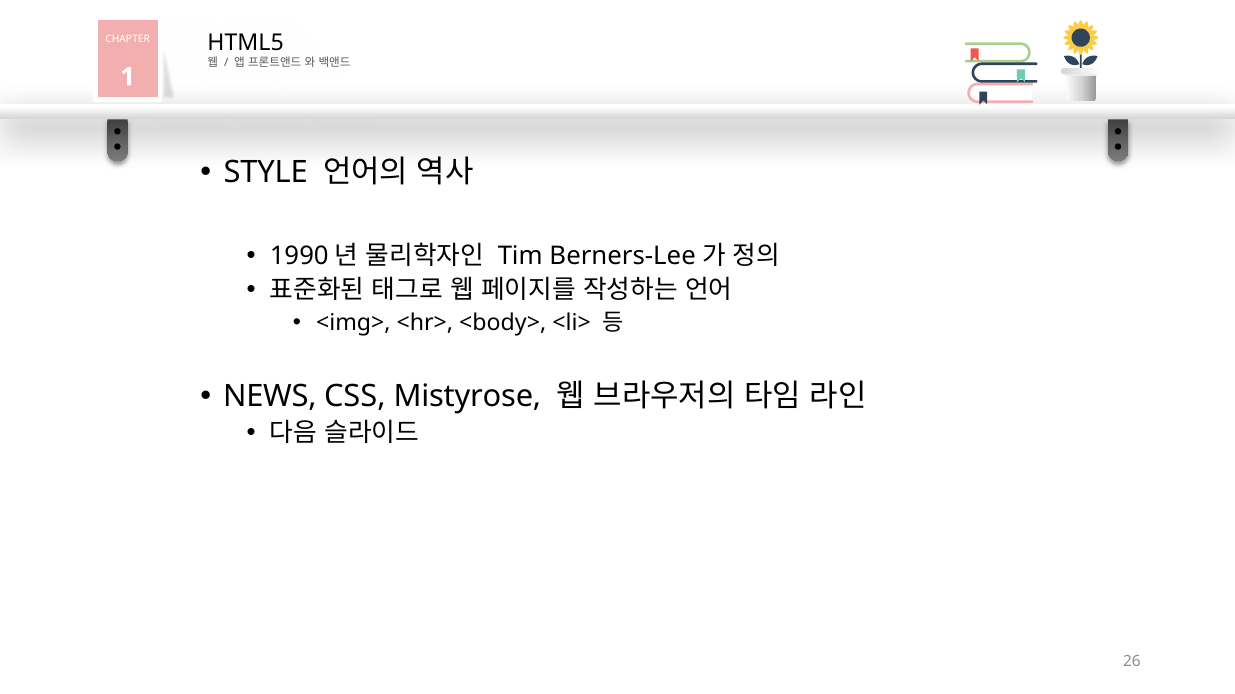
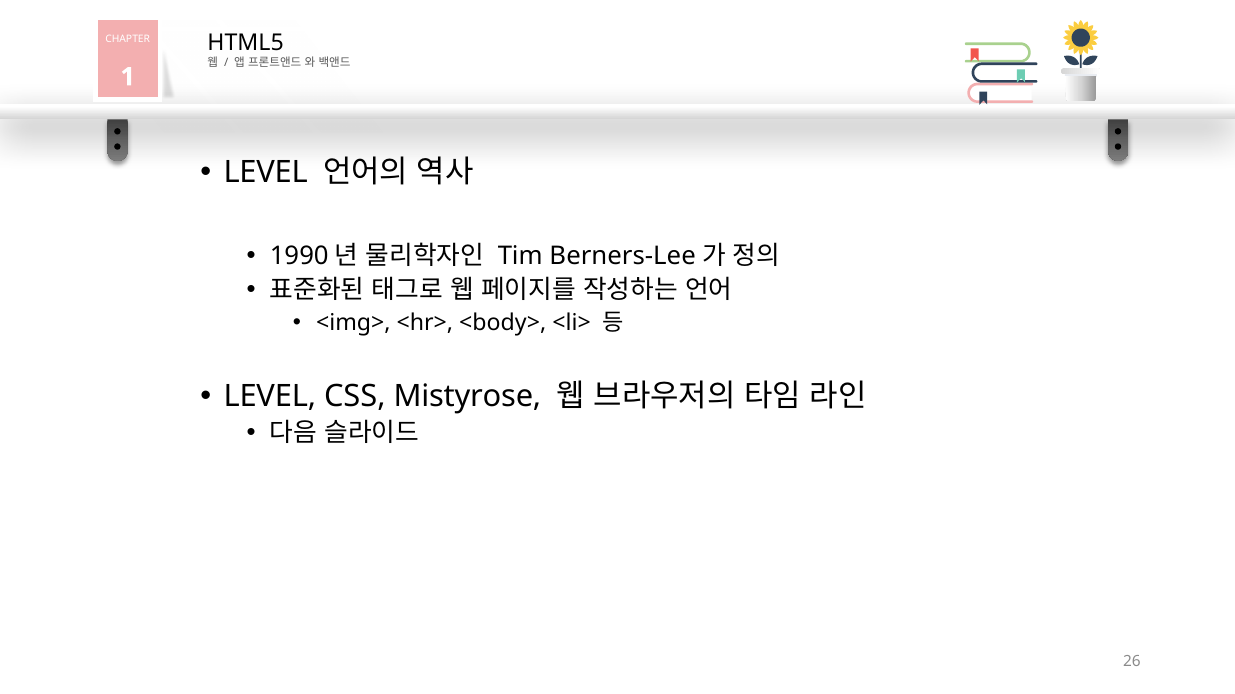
STYLE at (266, 173): STYLE -> LEVEL
NEWS at (270, 397): NEWS -> LEVEL
